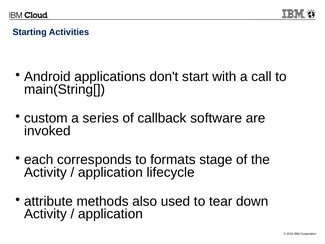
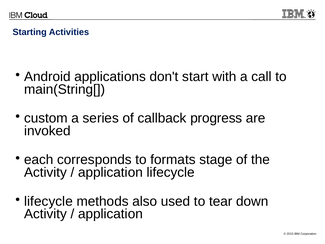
software: software -> progress
attribute at (48, 201): attribute -> lifecycle
